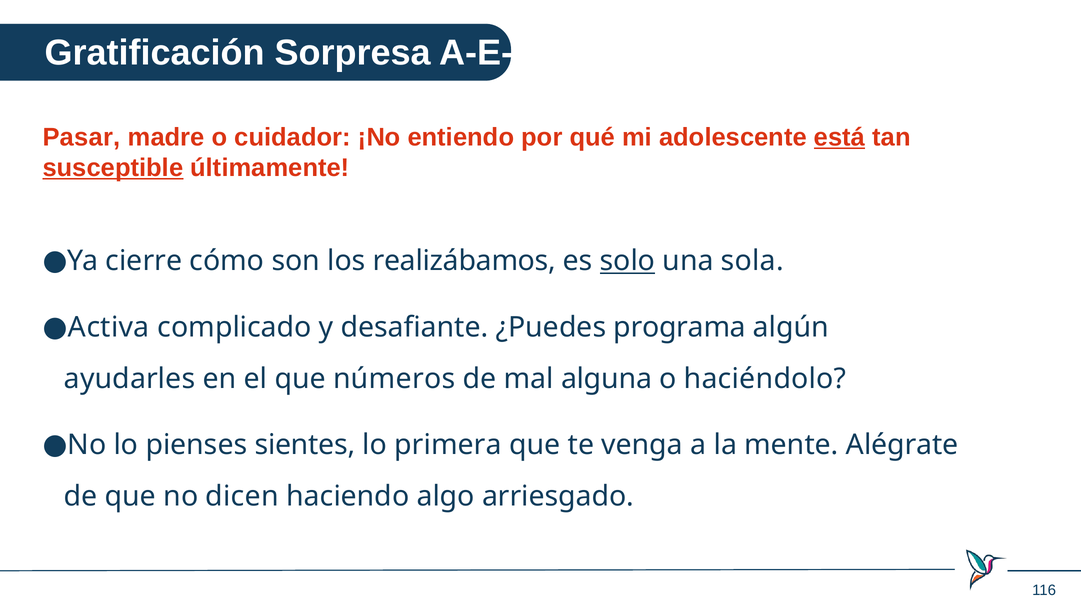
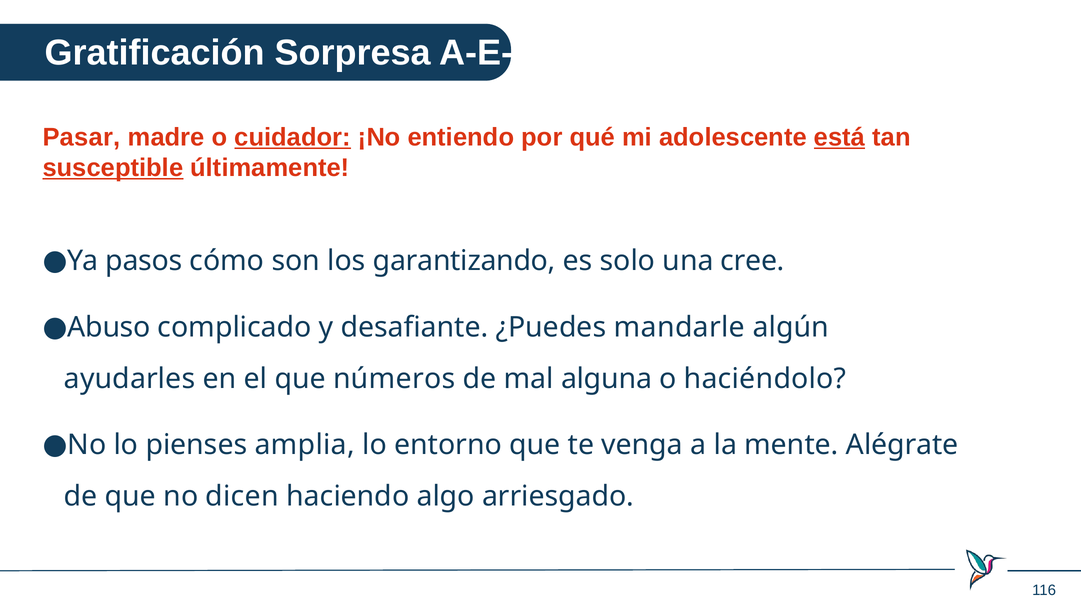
cuidador underline: none -> present
cierre: cierre -> pasos
realizábamos: realizábamos -> garantizando
solo underline: present -> none
sola: sola -> cree
Activa: Activa -> Abuso
programa: programa -> mandarle
sientes: sientes -> amplia
primera: primera -> entorno
